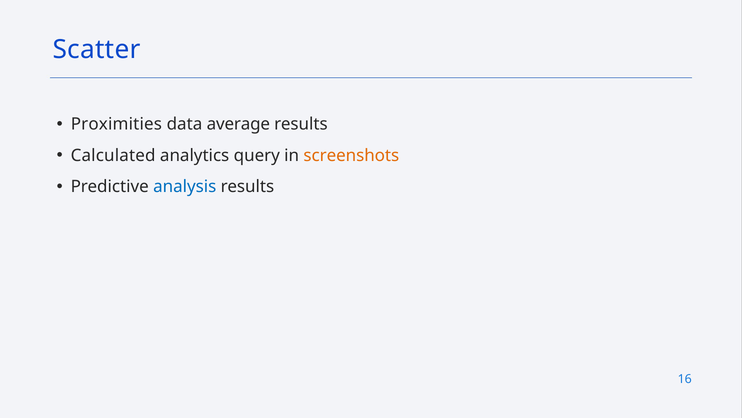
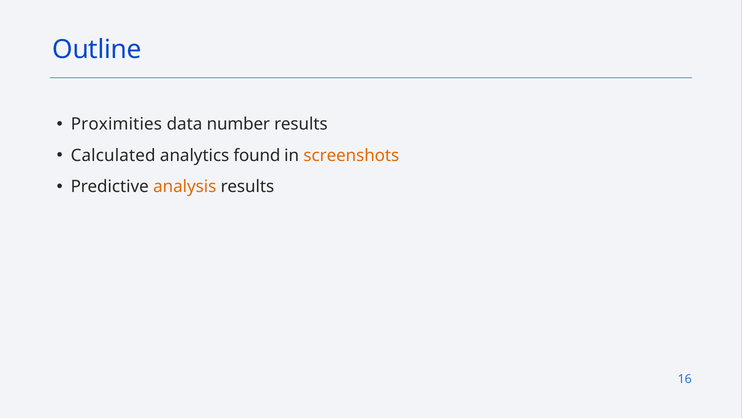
Scatter: Scatter -> Outline
average: average -> number
query: query -> found
analysis colour: blue -> orange
